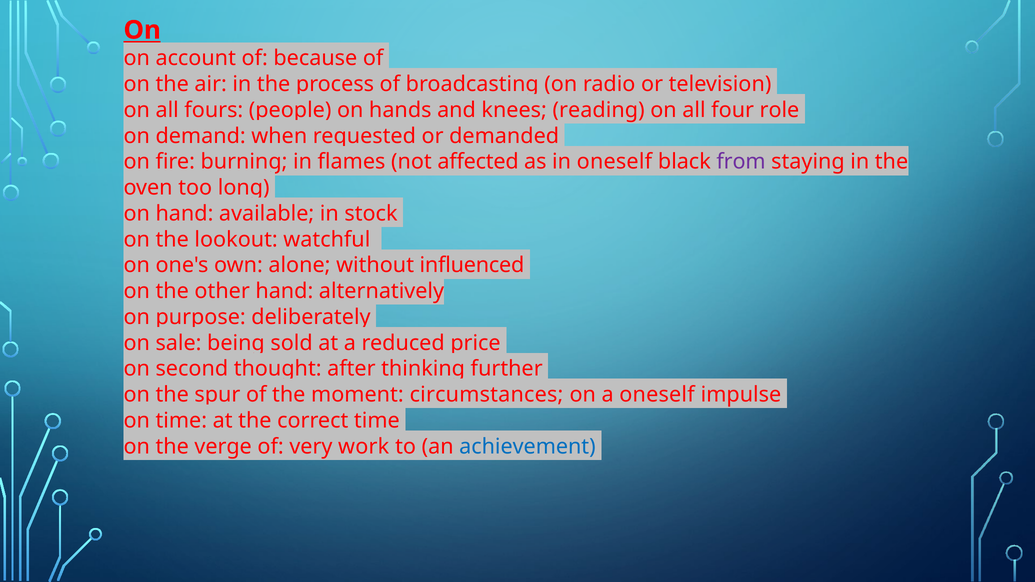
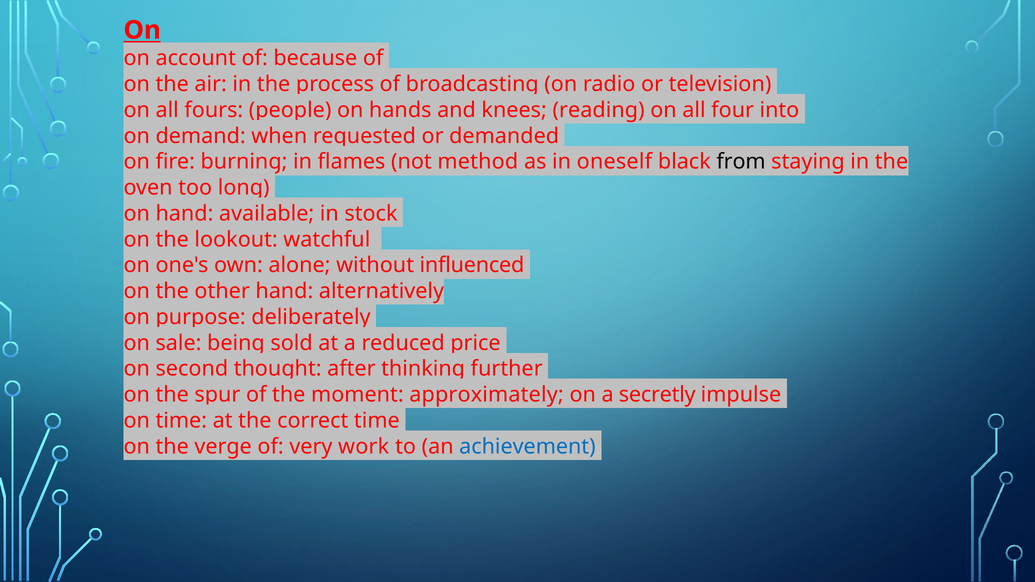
role: role -> into
affected: affected -> method
from colour: purple -> black
circumstances: circumstances -> approximately
a oneself: oneself -> secretly
